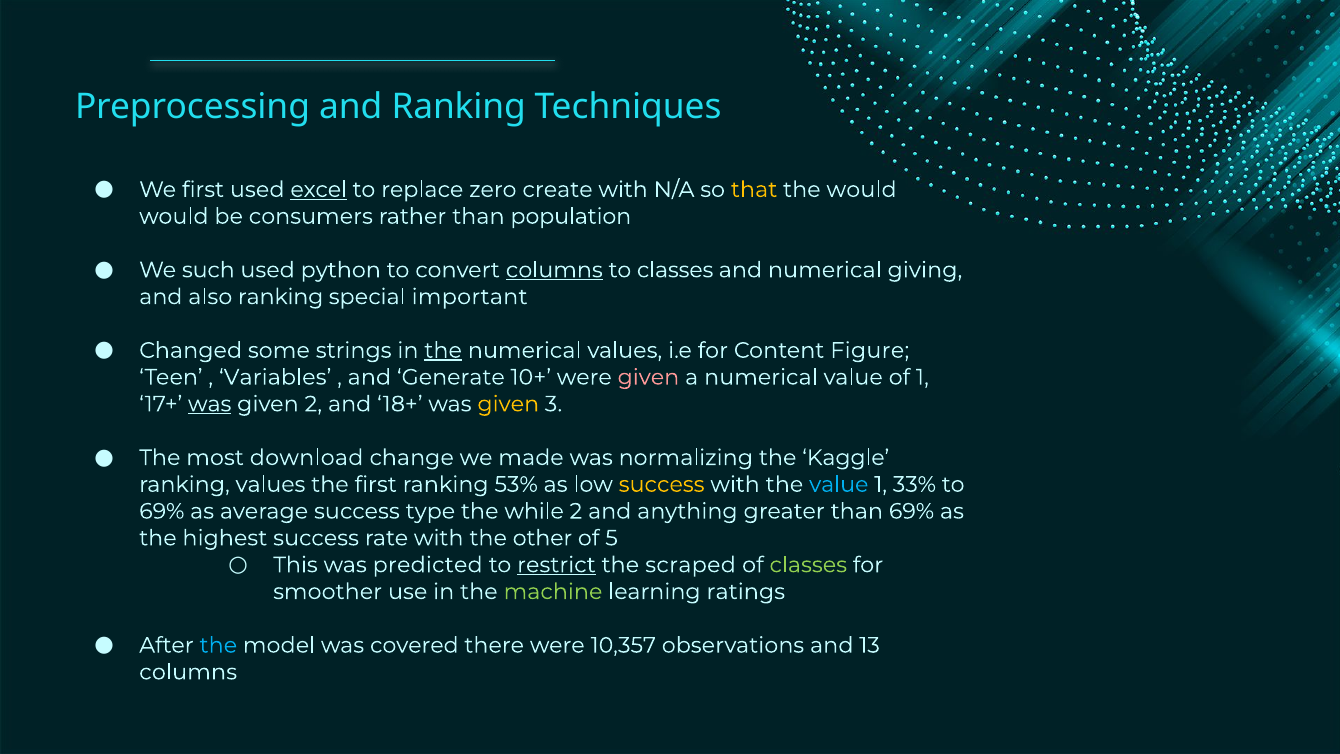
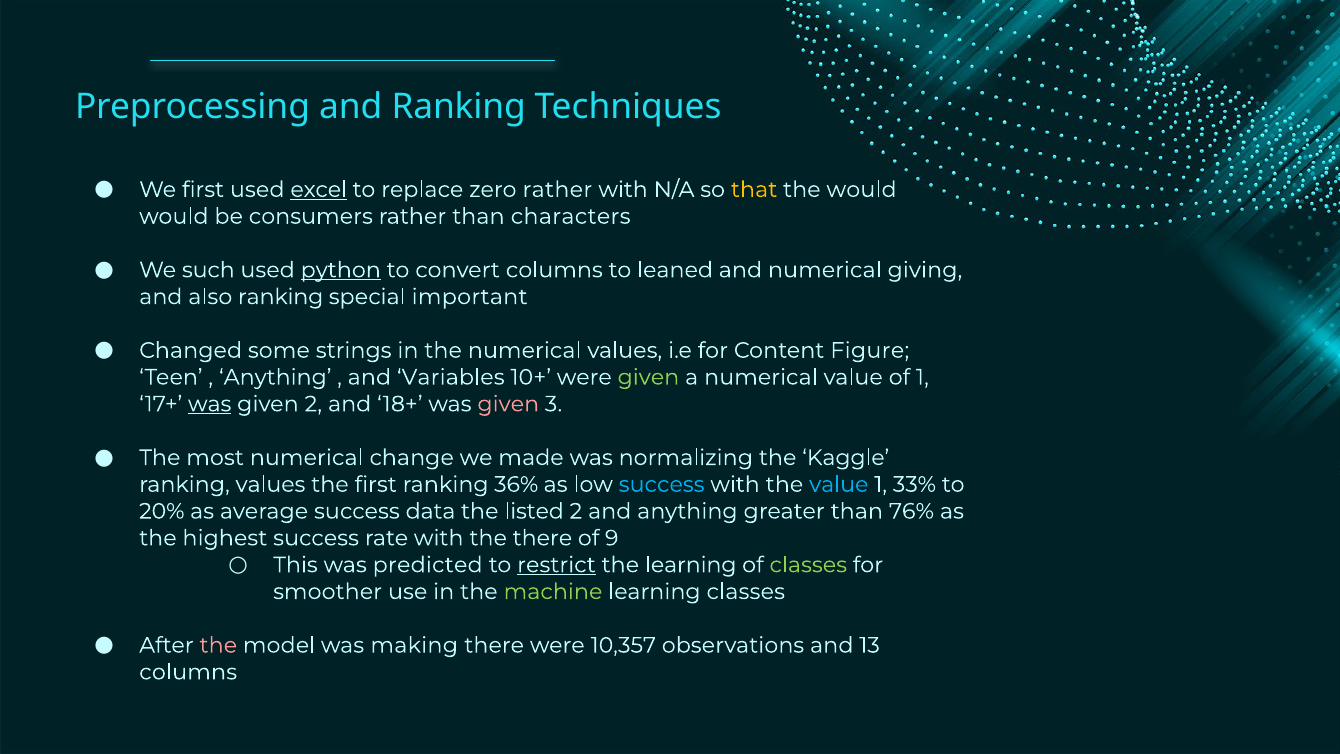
zero create: create -> rather
population: population -> characters
python underline: none -> present
columns at (554, 270) underline: present -> none
to classes: classes -> leaned
the at (443, 350) underline: present -> none
Variables at (275, 377): Variables -> Anything
Generate: Generate -> Variables
given at (648, 377) colour: pink -> light green
given at (508, 404) colour: yellow -> pink
most download: download -> numerical
53%: 53% -> 36%
success at (662, 484) colour: yellow -> light blue
69% at (162, 511): 69% -> 20%
type: type -> data
while: while -> listed
than 69%: 69% -> 76%
the other: other -> there
5: 5 -> 9
the scraped: scraped -> learning
learning ratings: ratings -> classes
the at (218, 645) colour: light blue -> pink
covered: covered -> making
